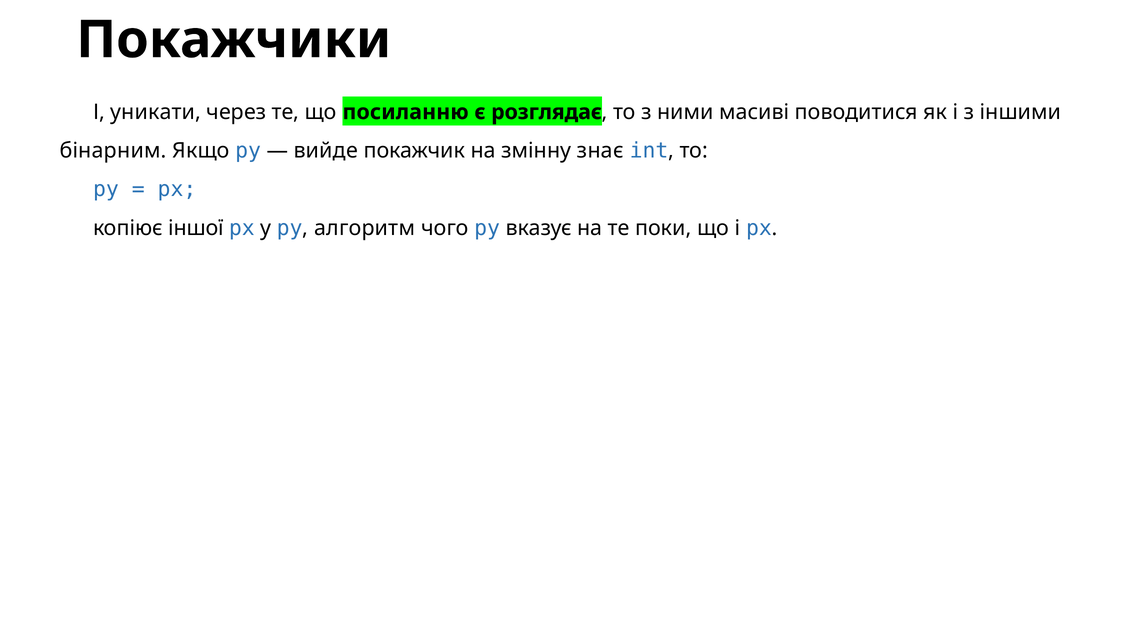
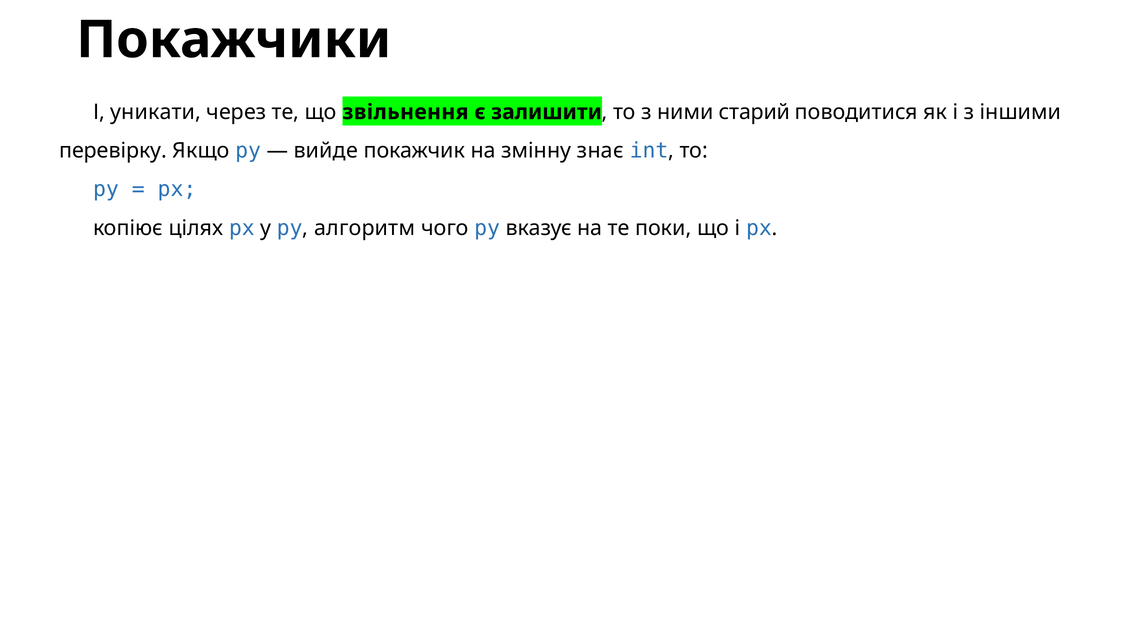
посиланню: посиланню -> звільнення
розглядає: розглядає -> залишити
масиві: масиві -> старий
бінарним: бінарним -> перевірку
іншої: іншої -> цілях
